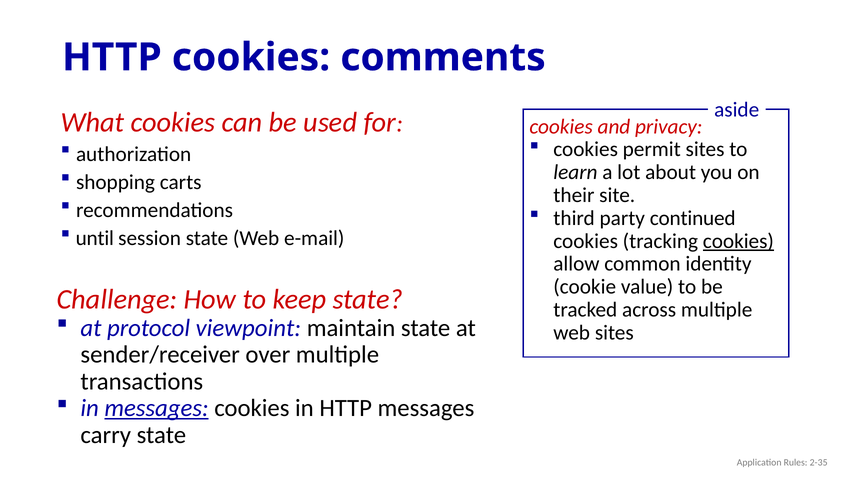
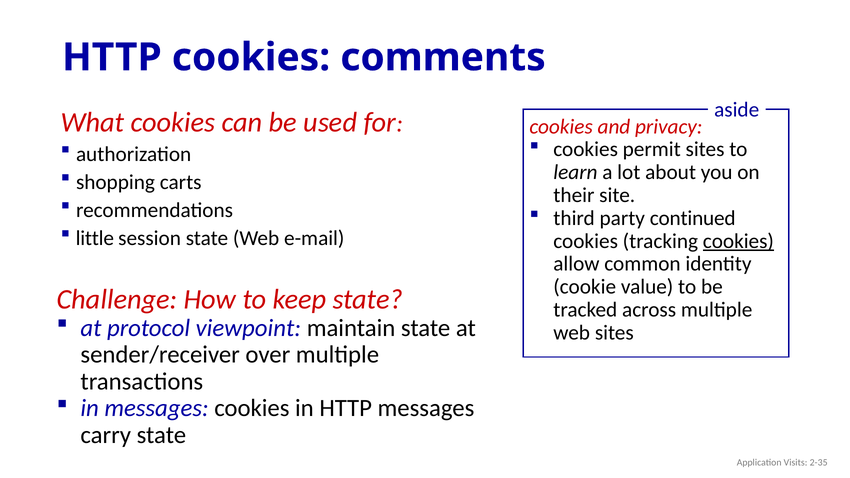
until: until -> little
messages at (157, 408) underline: present -> none
Rules: Rules -> Visits
